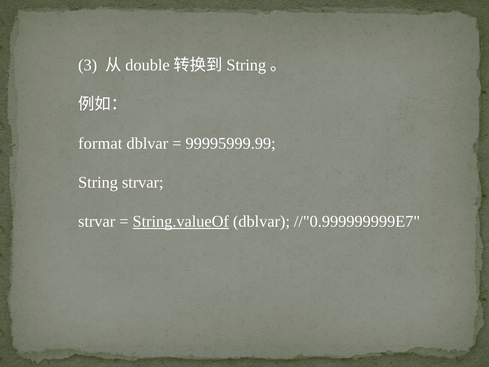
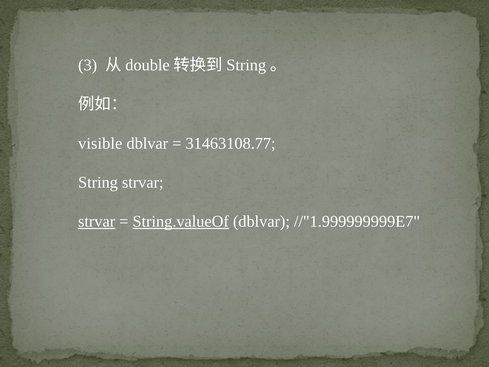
format: format -> visible
99995999.99: 99995999.99 -> 31463108.77
strvar at (97, 221) underline: none -> present
//"0.999999999E7: //"0.999999999E7 -> //"1.999999999E7
